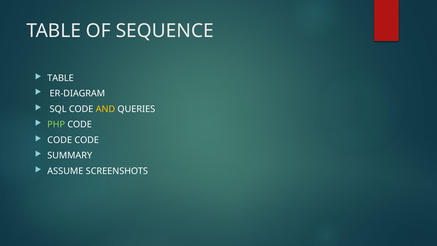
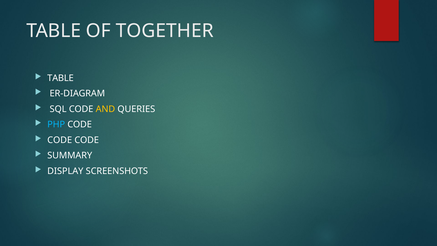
SEQUENCE: SEQUENCE -> TOGETHER
PHP colour: light green -> light blue
ASSUME: ASSUME -> DISPLAY
